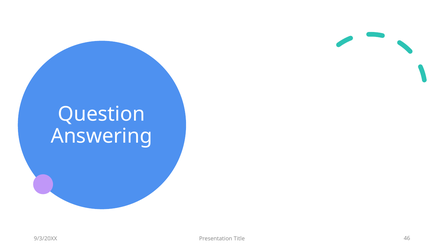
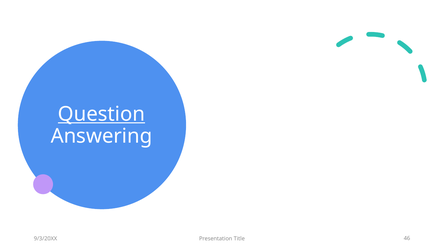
Question underline: none -> present
